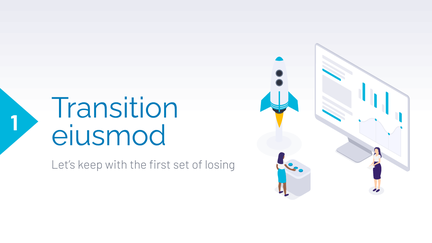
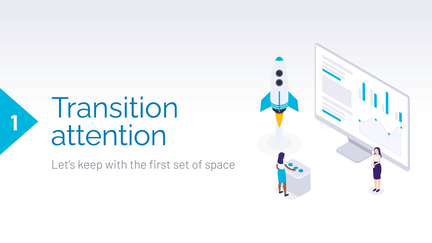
eiusmod: eiusmod -> attention
losing: losing -> space
